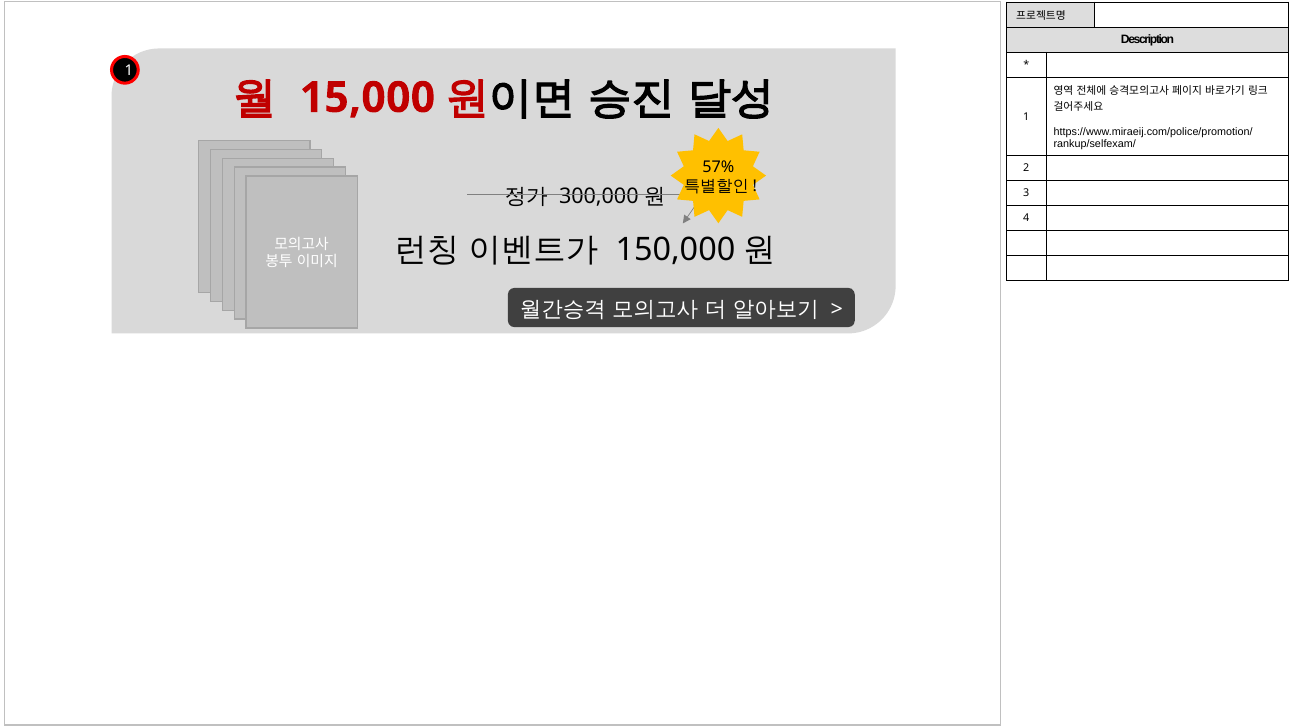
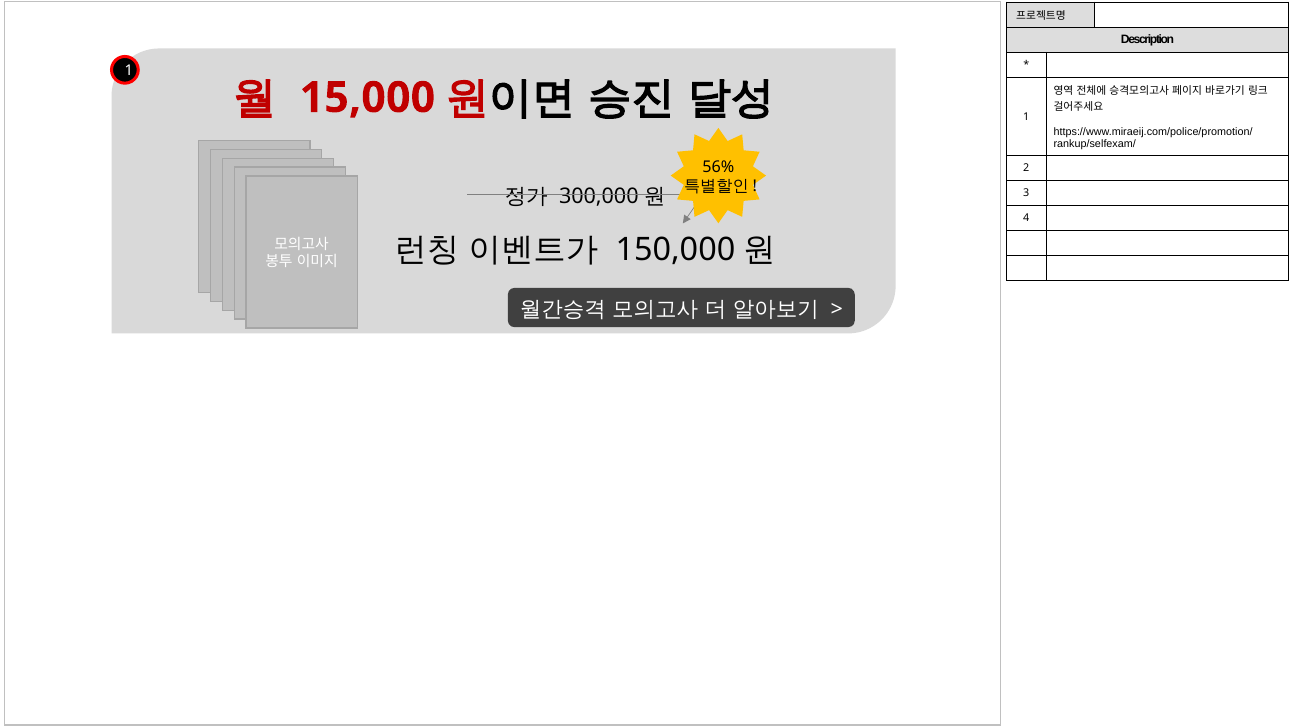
57%: 57% -> 56%
